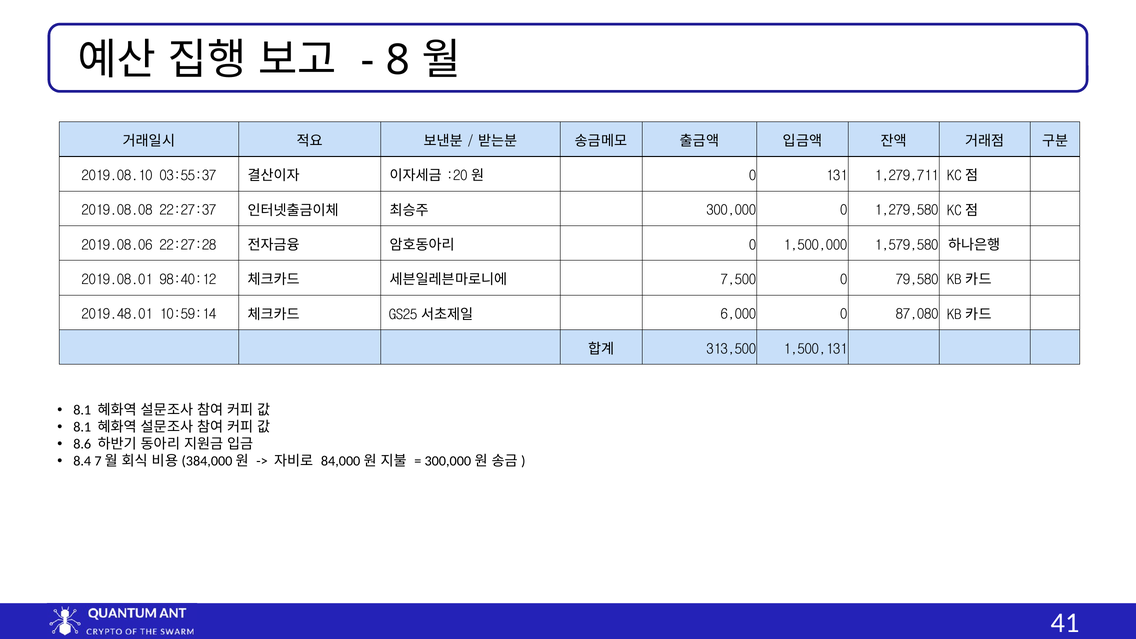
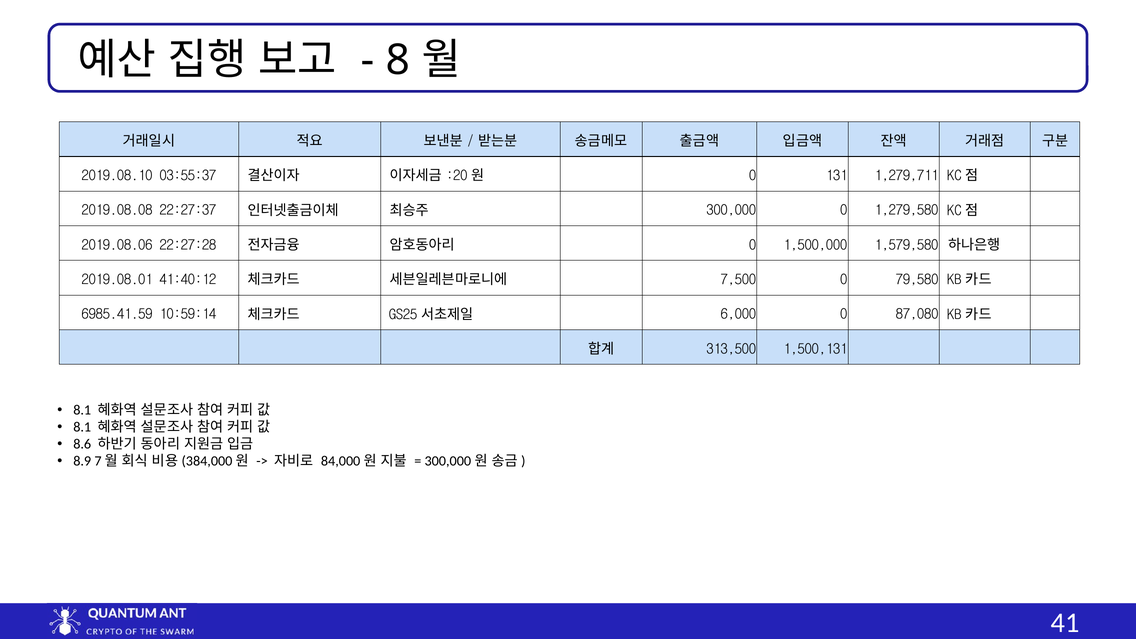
98:40:12: 98:40:12 -> 41:40:12
2019.48.01: 2019.48.01 -> 6985.41.59
8.4: 8.4 -> 8.9
